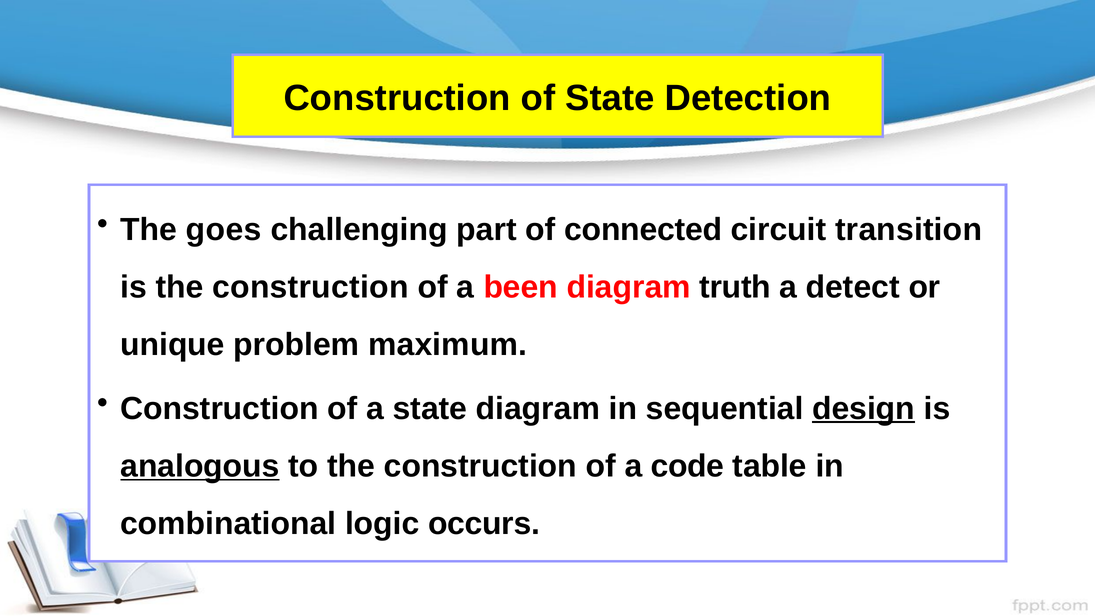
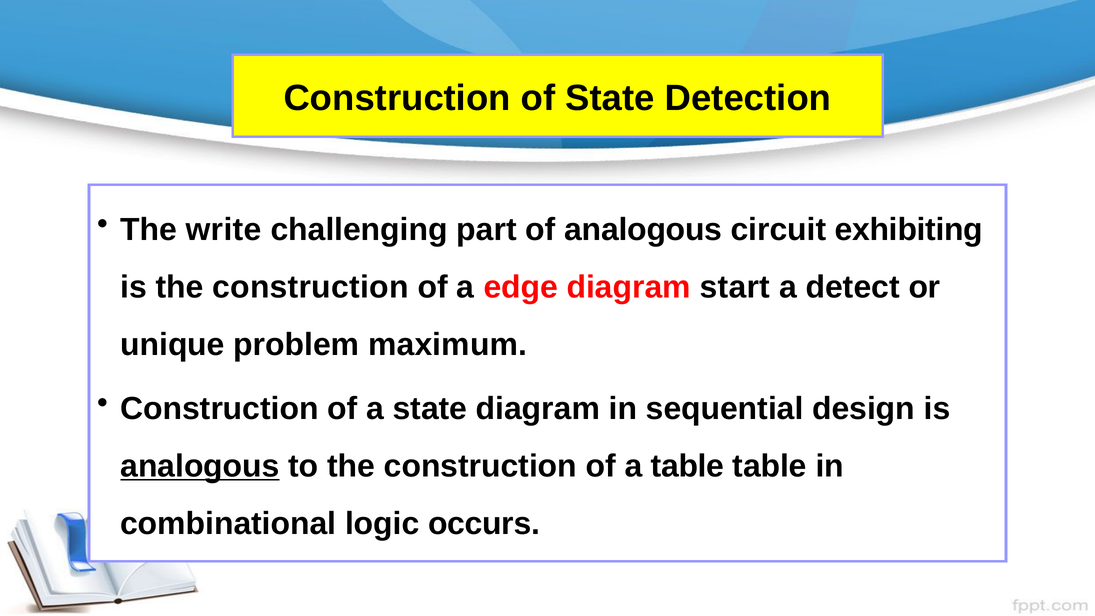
goes: goes -> write
of connected: connected -> analogous
transition: transition -> exhibiting
been: been -> edge
truth: truth -> start
design underline: present -> none
a code: code -> table
